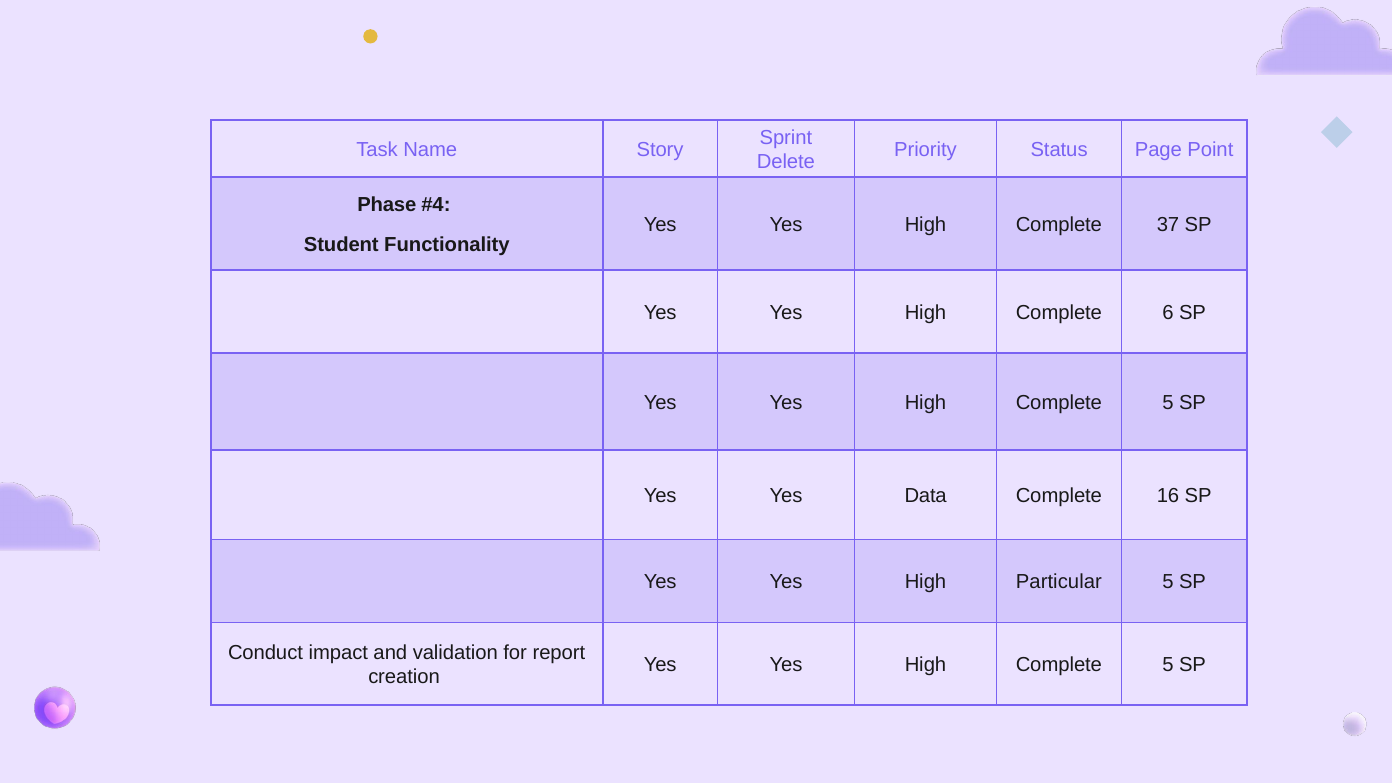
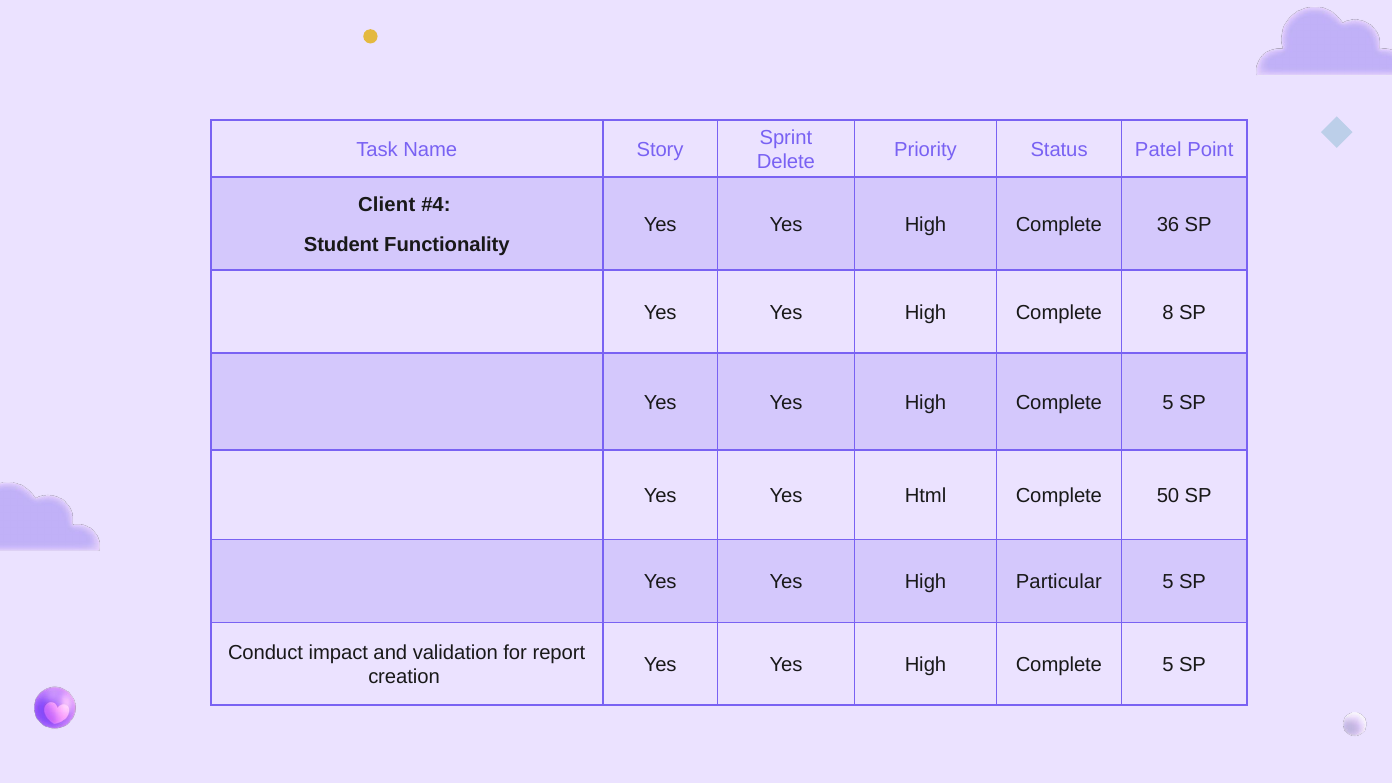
Page: Page -> Patel
Phase: Phase -> Client
37: 37 -> 36
6: 6 -> 8
Data: Data -> Html
16: 16 -> 50
